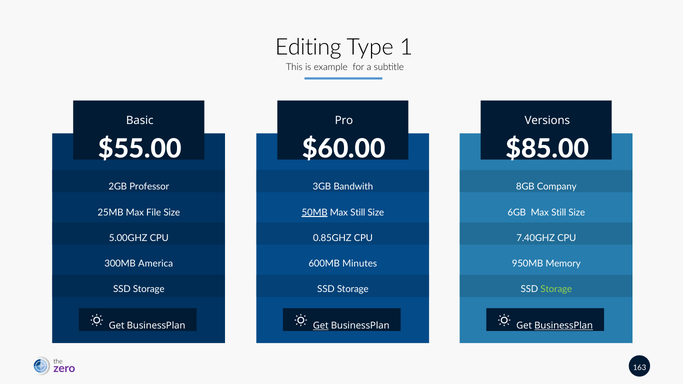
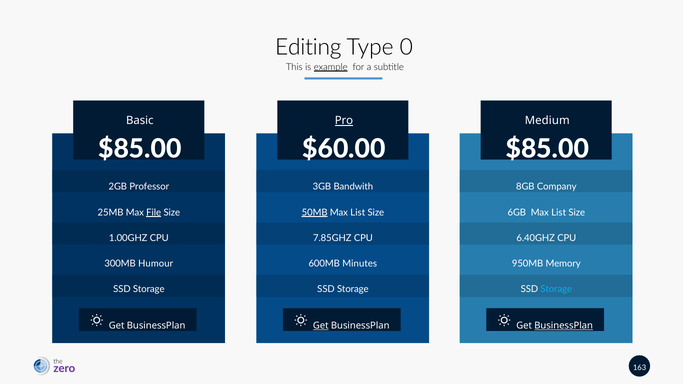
1: 1 -> 0
example underline: none -> present
Pro underline: none -> present
Versions: Versions -> Medium
$55.00 at (140, 149): $55.00 -> $85.00
File underline: none -> present
Still at (358, 213): Still -> List
6GB Max Still: Still -> List
5.00GHZ: 5.00GHZ -> 1.00GHZ
0.85GHZ: 0.85GHZ -> 7.85GHZ
7.40GHZ: 7.40GHZ -> 6.40GHZ
America: America -> Humour
Storage at (556, 289) colour: light green -> light blue
